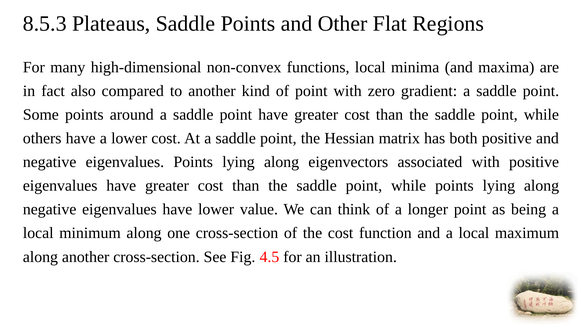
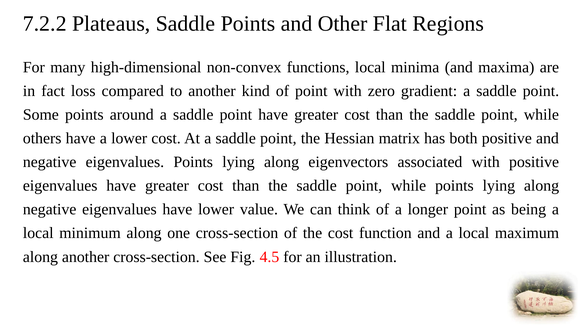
8.5.3: 8.5.3 -> 7.2.2
also: also -> loss
